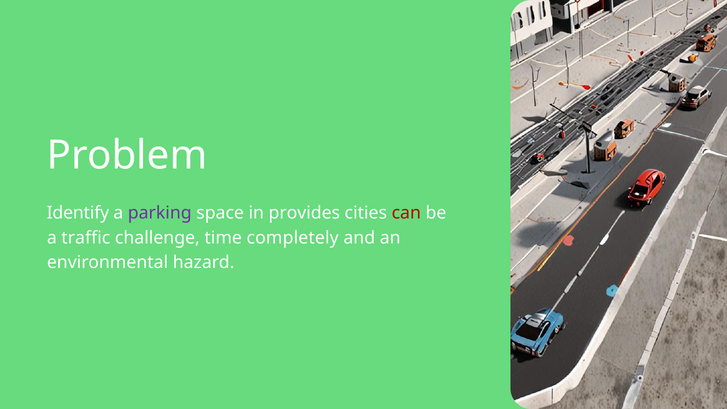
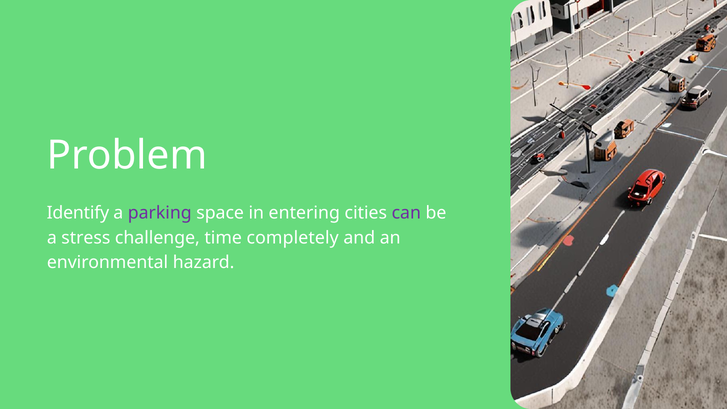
provides: provides -> entering
can colour: red -> purple
traffic: traffic -> stress
